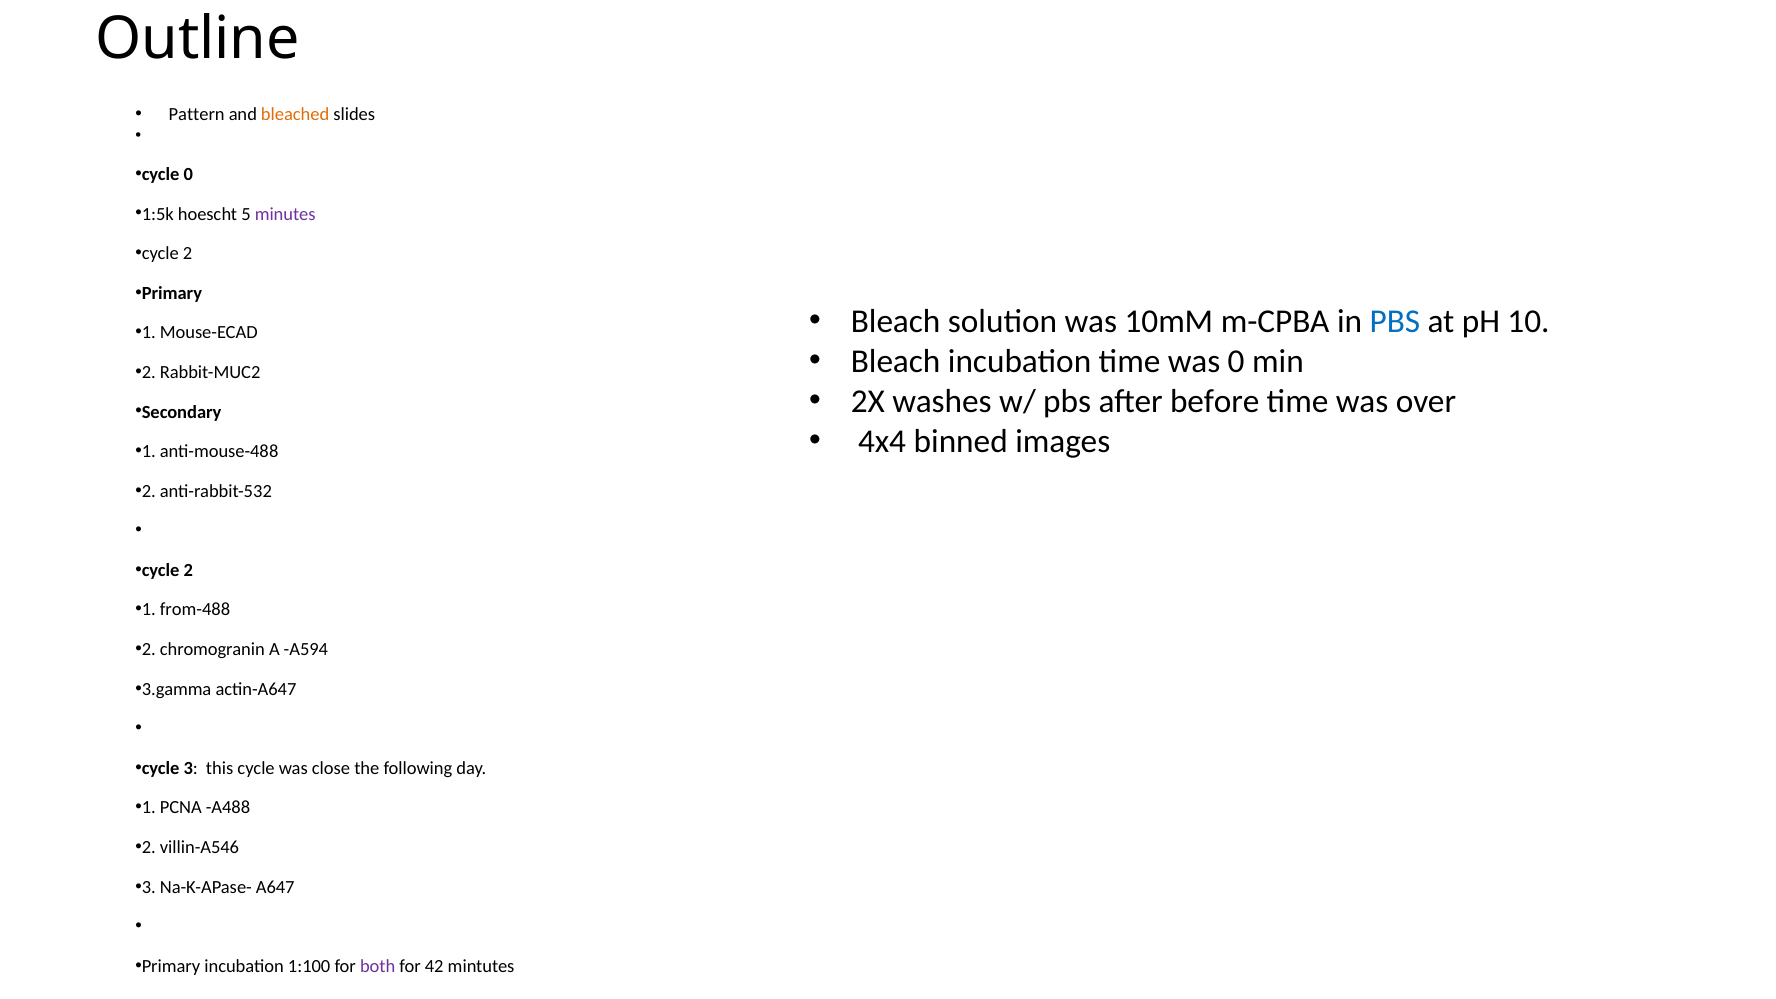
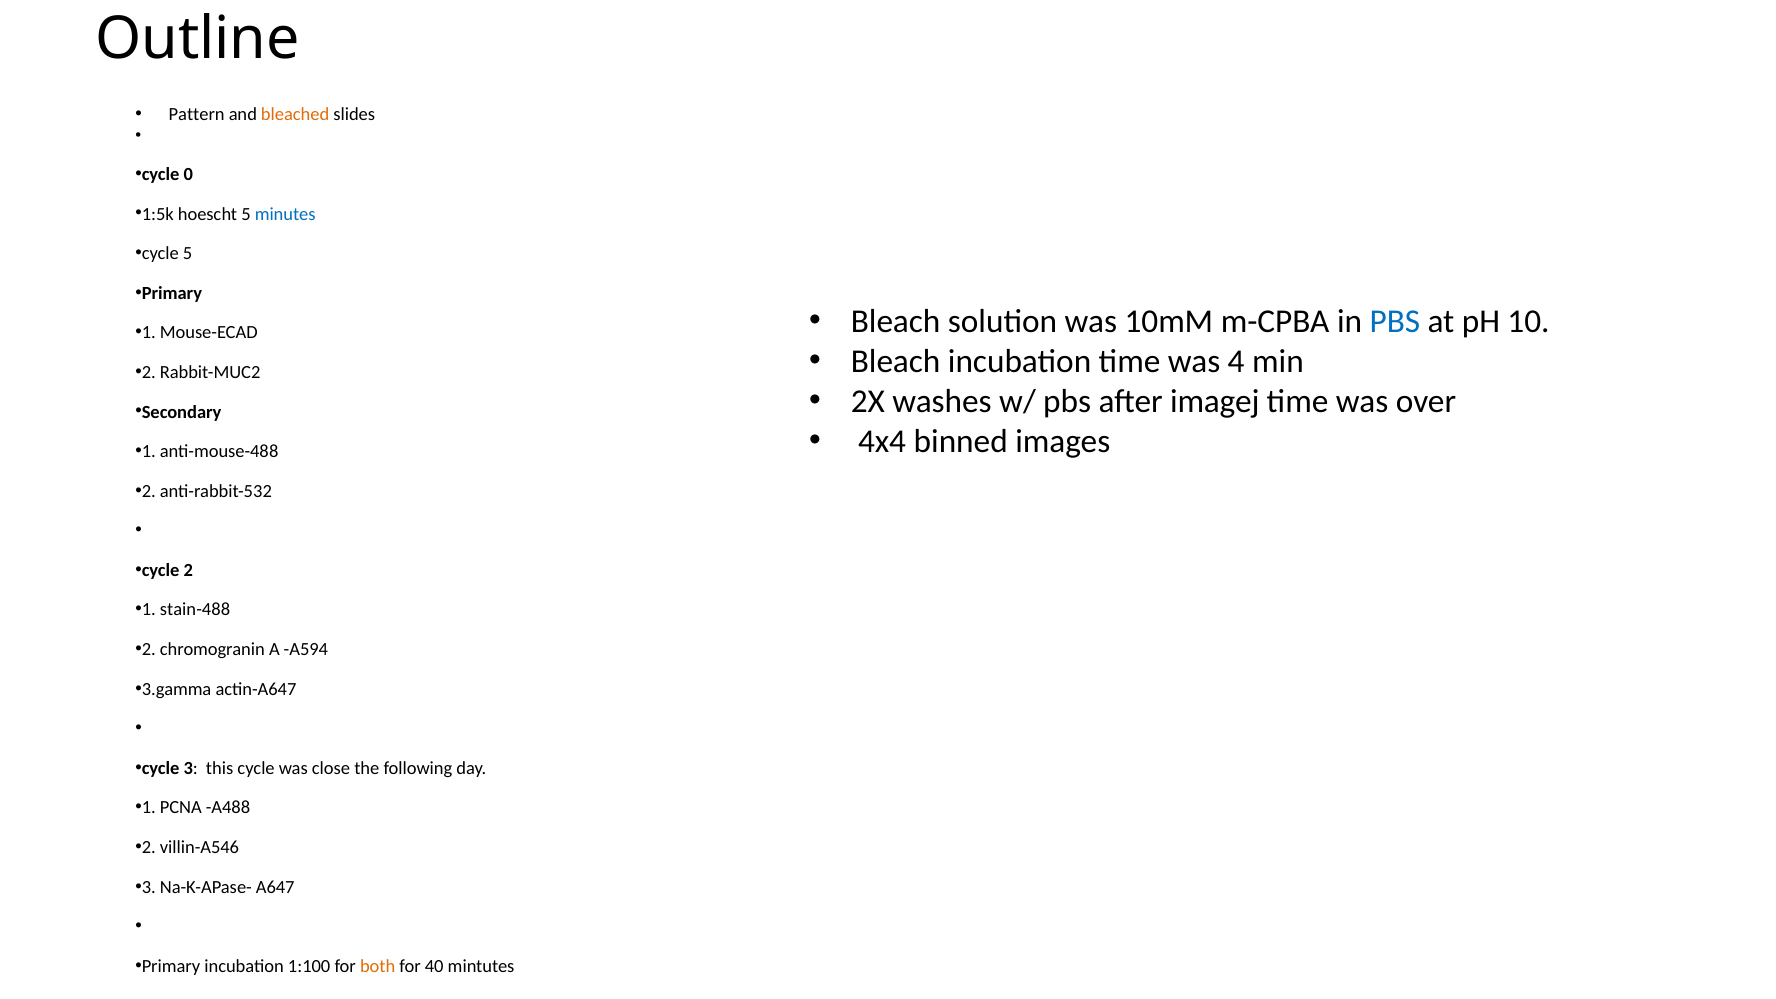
minutes colour: purple -> blue
2 at (188, 254): 2 -> 5
was 0: 0 -> 4
before: before -> imagej
from-488: from-488 -> stain-488
both colour: purple -> orange
42: 42 -> 40
